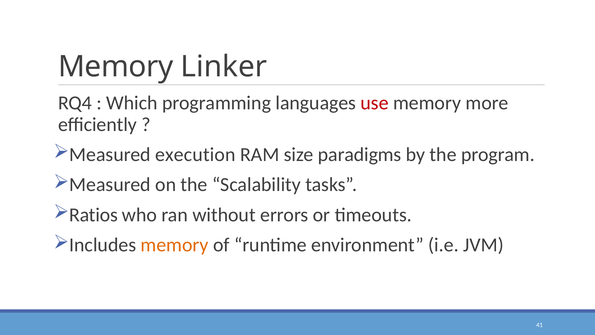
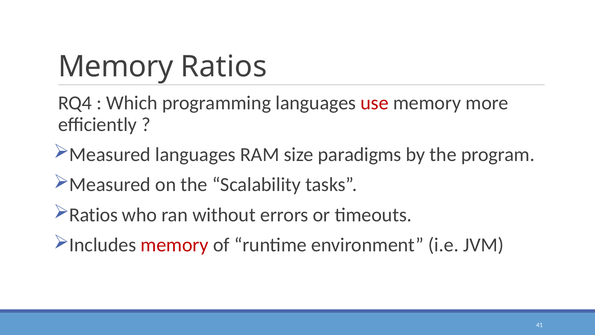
Memory Linker: Linker -> Ratios
Measured execution: execution -> languages
memory at (175, 245) colour: orange -> red
